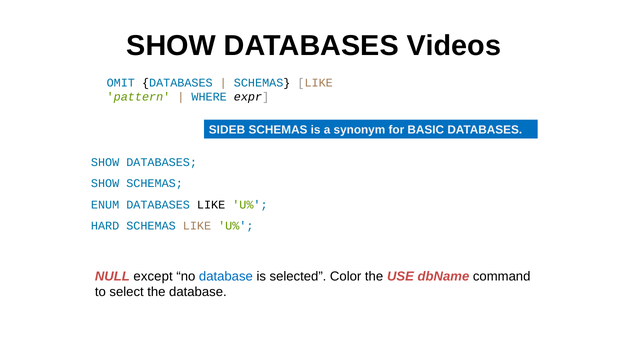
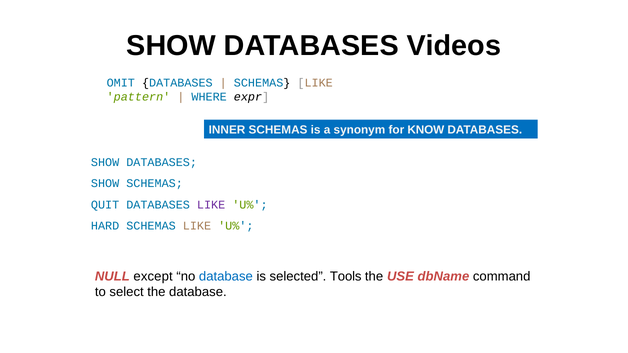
SIDEB: SIDEB -> INNER
BASIC: BASIC -> KNOW
ENUM: ENUM -> QUIT
LIKE at (211, 205) colour: black -> purple
Color: Color -> Tools
